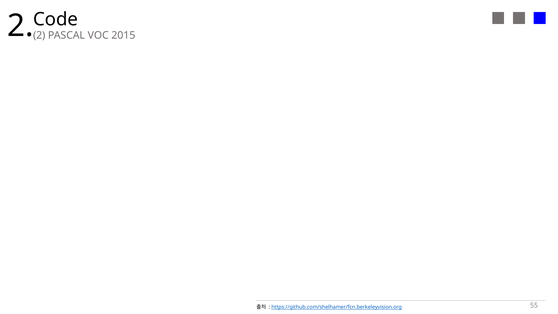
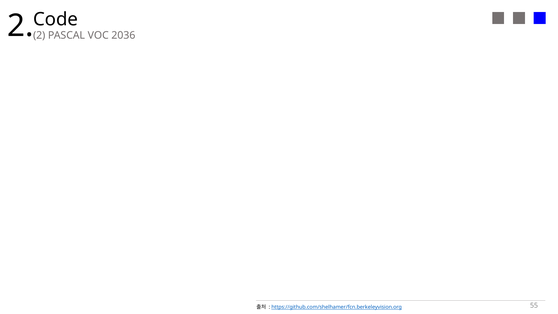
2015: 2015 -> 2036
